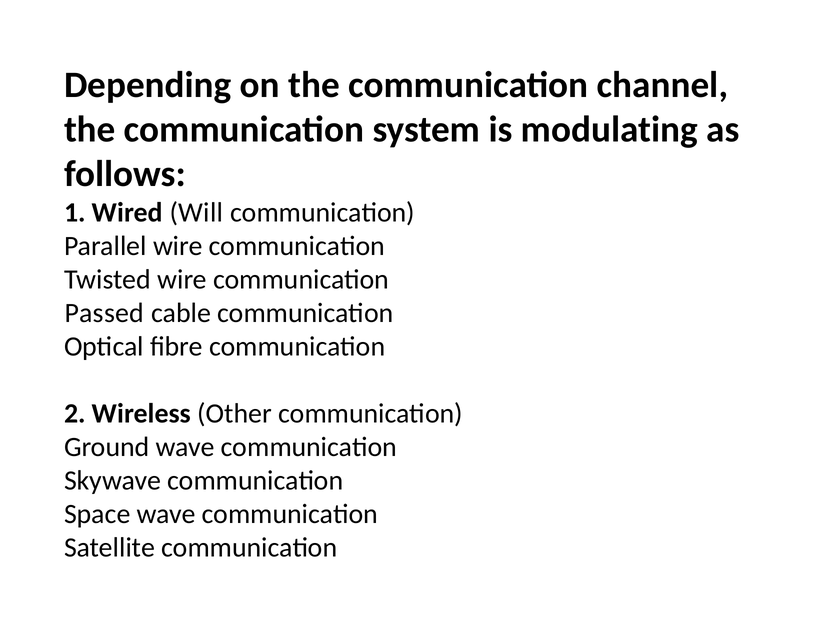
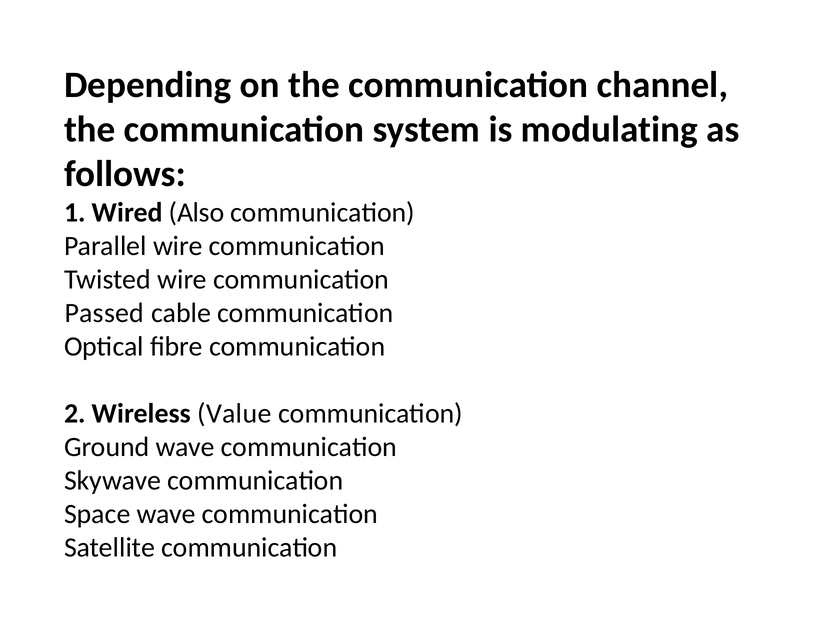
Will: Will -> Also
Other: Other -> Value
